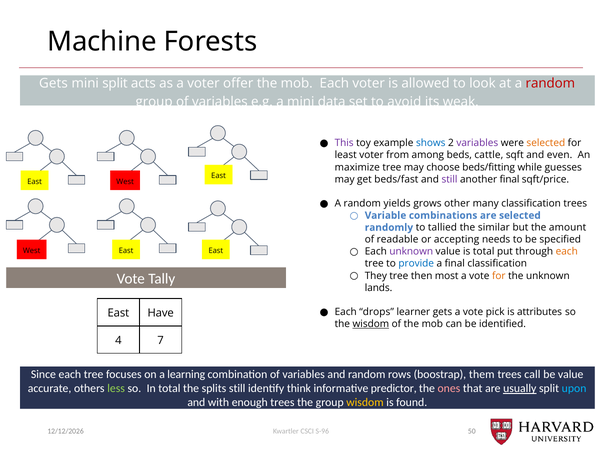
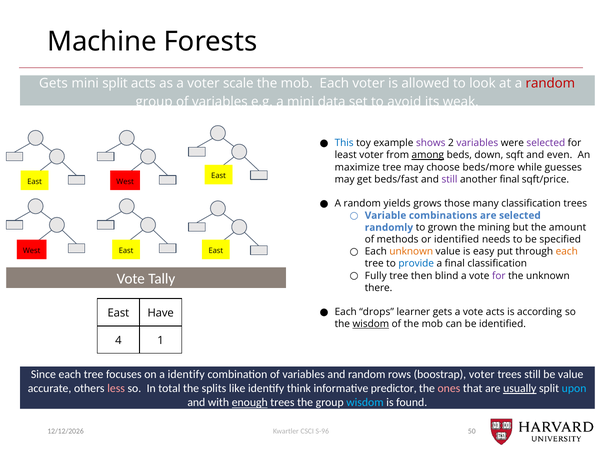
offer: offer -> scale
This colour: purple -> blue
shows colour: blue -> purple
selected at (546, 143) colour: orange -> purple
among underline: none -> present
cattle: cattle -> down
beds/fitting: beds/fitting -> beds/more
other: other -> those
tallied: tallied -> grown
similar: similar -> mining
readable: readable -> methods
or accepting: accepting -> identified
unknown at (411, 251) colour: purple -> orange
is total: total -> easy
They: They -> Fully
most: most -> blind
for at (499, 275) colour: orange -> purple
lands: lands -> there
vote pick: pick -> acts
attributes: attributes -> according
7: 7 -> 1
a learning: learning -> identify
boostrap them: them -> voter
trees call: call -> still
less colour: light green -> pink
splits still: still -> like
enough underline: none -> present
wisdom at (365, 402) colour: yellow -> light blue
